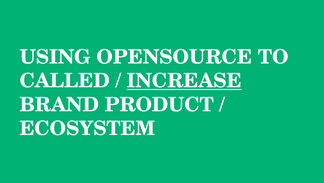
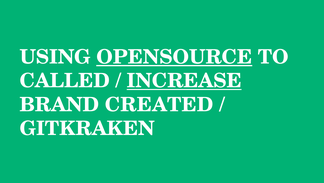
OPENSOURCE underline: none -> present
PRODUCT: PRODUCT -> CREATED
ECOSYSTEM: ECOSYSTEM -> GITKRAKEN
